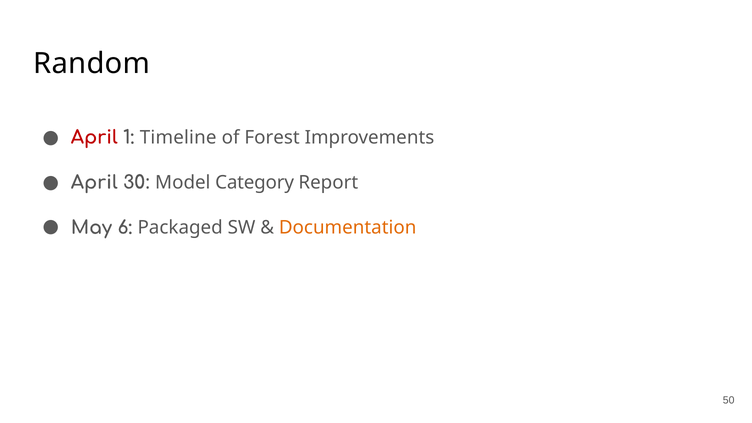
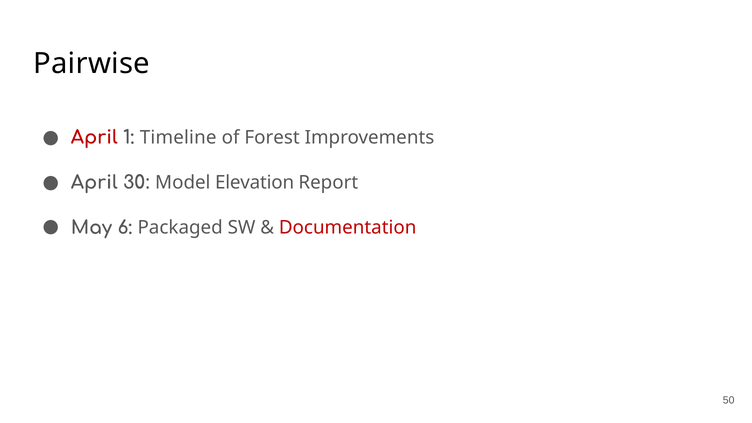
Random: Random -> Pairwise
Category: Category -> Elevation
Documentation colour: orange -> red
